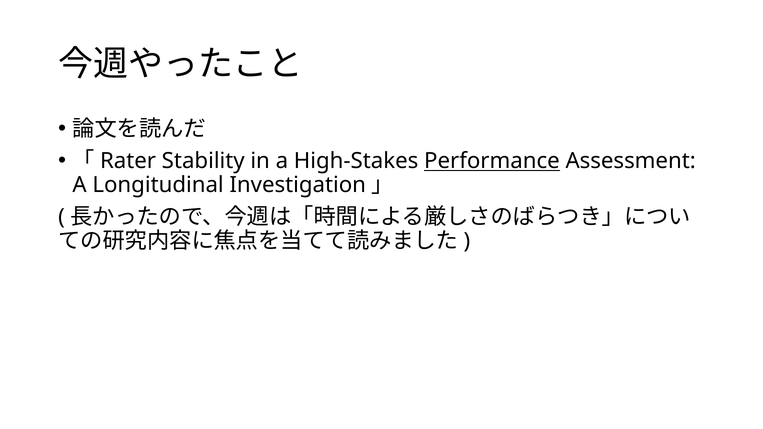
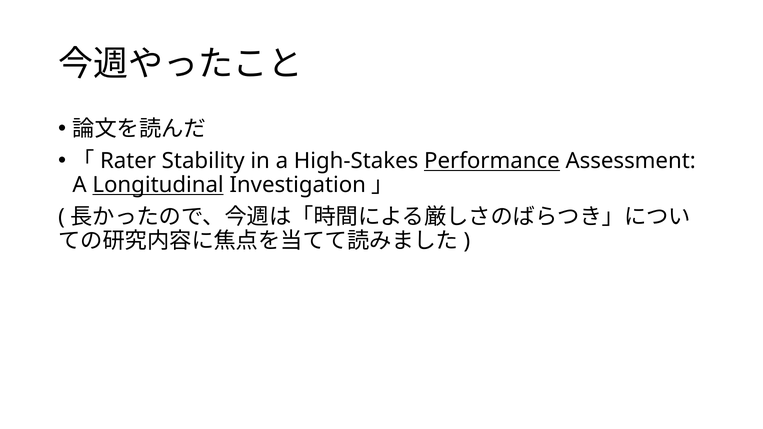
Longitudinal underline: none -> present
